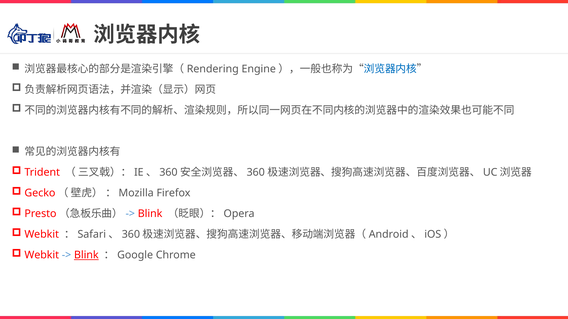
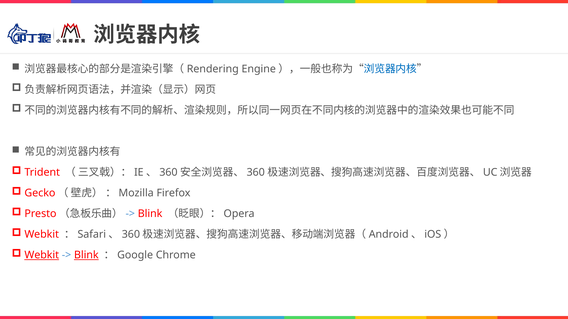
Webkit at (42, 255) underline: none -> present
